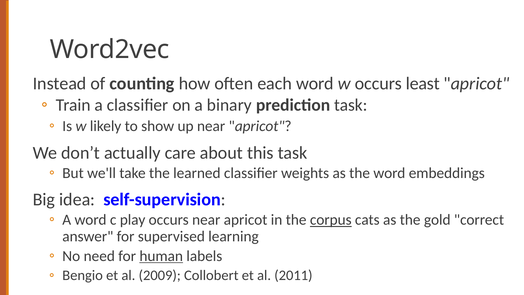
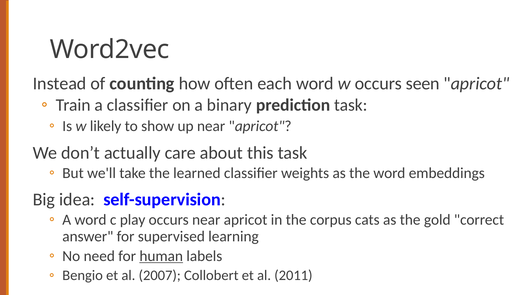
least: least -> seen
corpus underline: present -> none
2009: 2009 -> 2007
